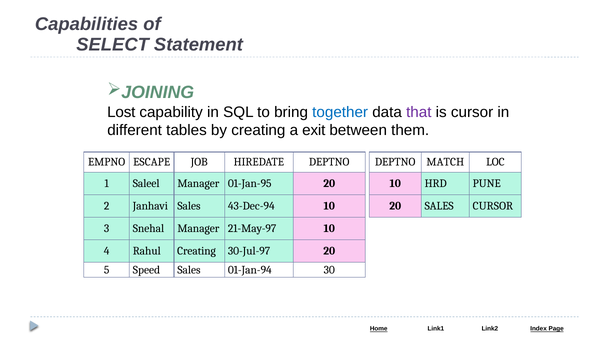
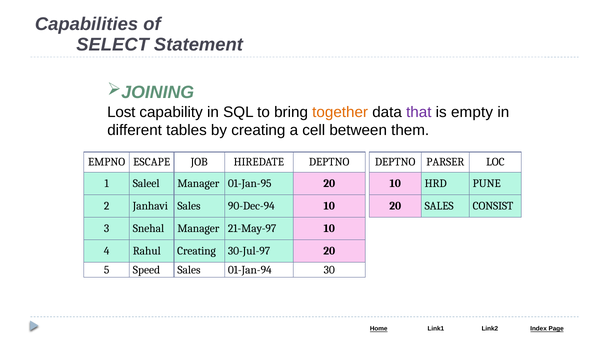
together colour: blue -> orange
is cursor: cursor -> empty
exit: exit -> cell
MATCH: MATCH -> PARSER
43-Dec-94: 43-Dec-94 -> 90-Dec-94
SALES CURSOR: CURSOR -> CONSIST
